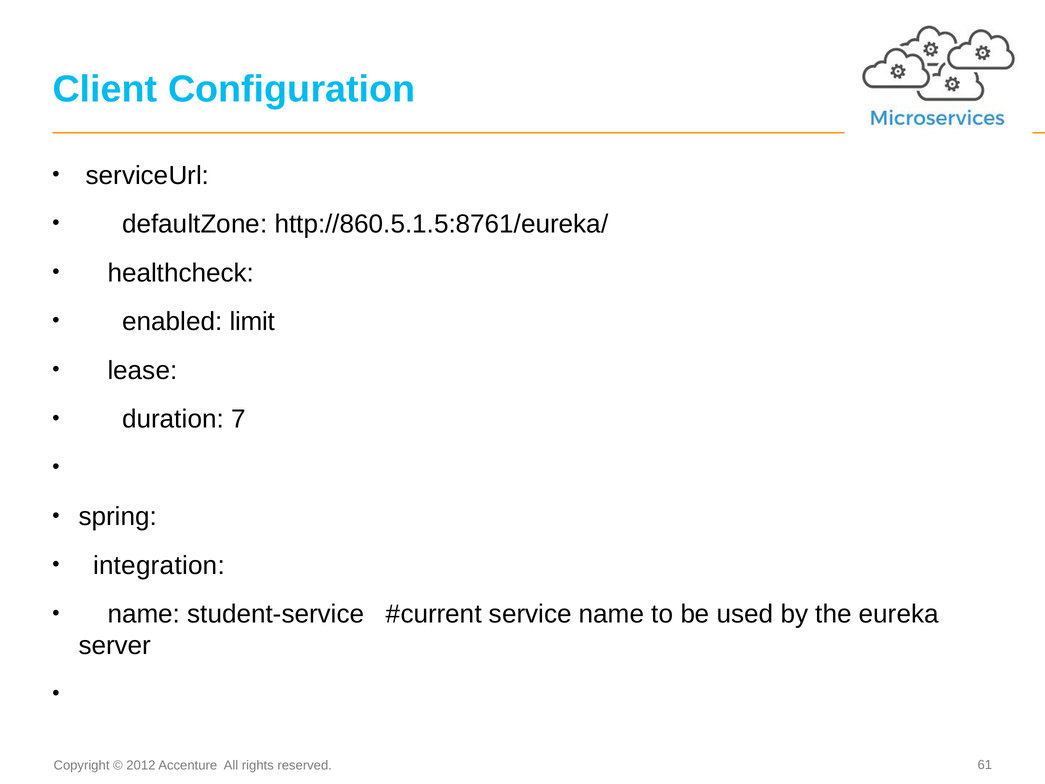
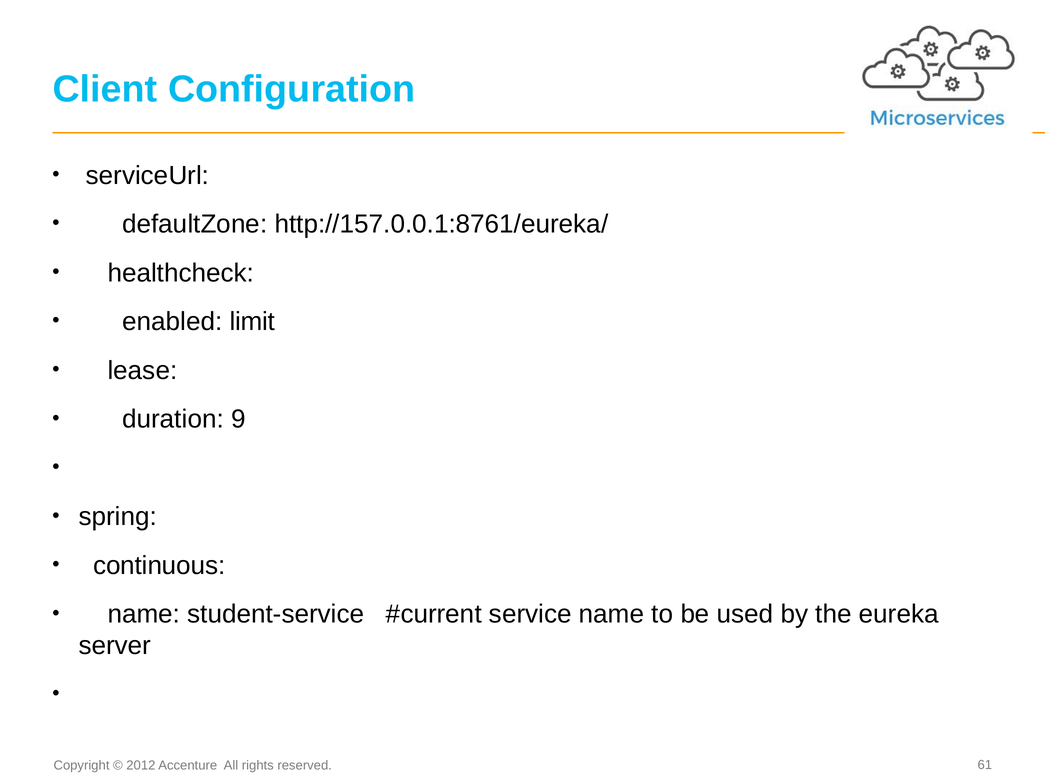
http://860.5.1.5:8761/eureka/: http://860.5.1.5:8761/eureka/ -> http://157.0.0.1:8761/eureka/
7: 7 -> 9
integration: integration -> continuous
